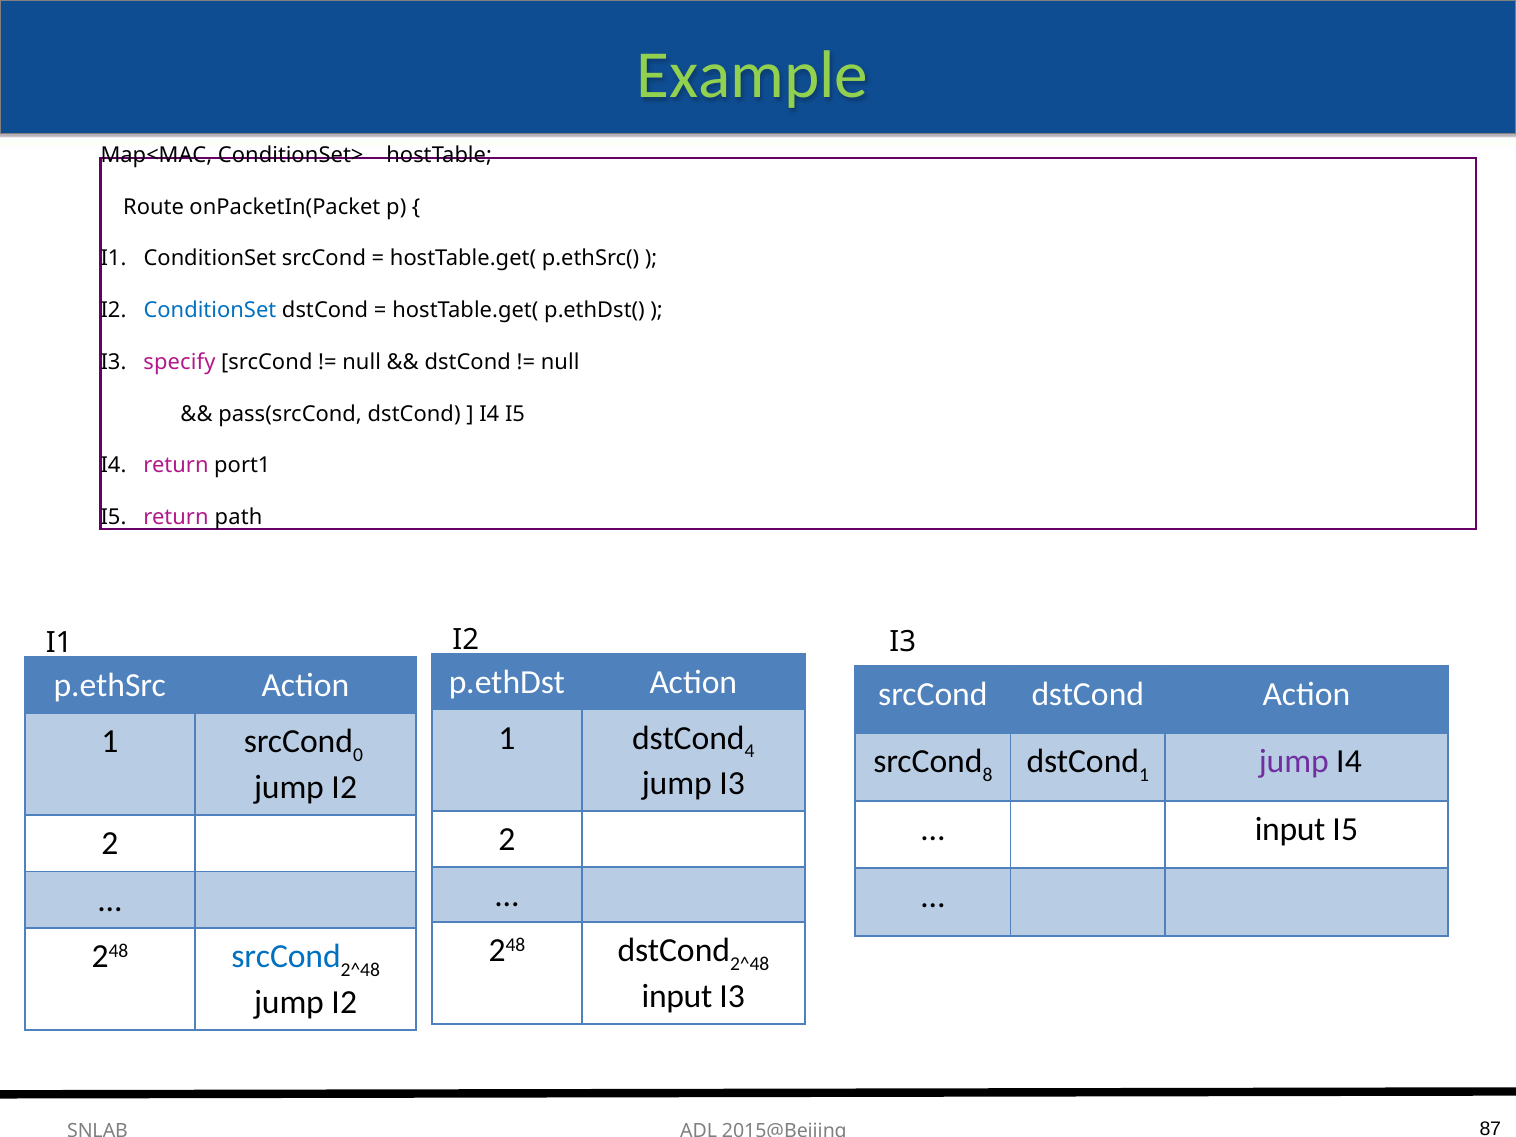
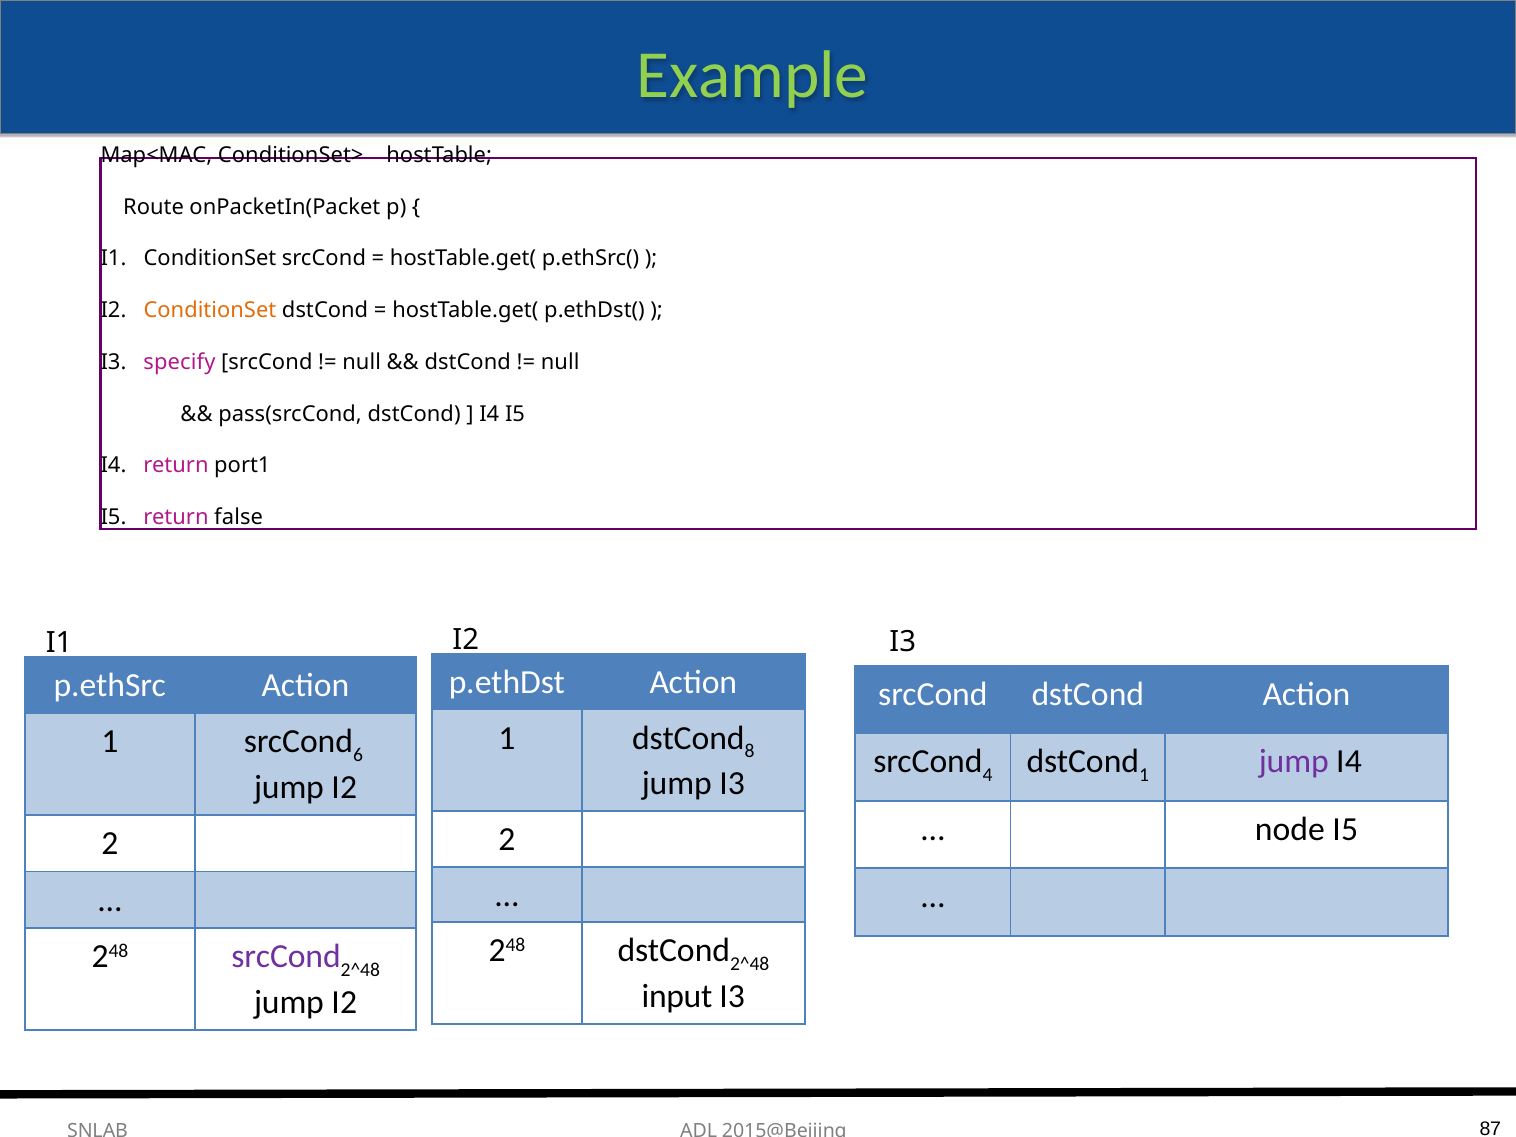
ConditionSet at (210, 310) colour: blue -> orange
path: path -> false
4: 4 -> 8
0: 0 -> 6
8: 8 -> 4
input at (1290, 829): input -> node
srcCond at (286, 957) colour: blue -> purple
